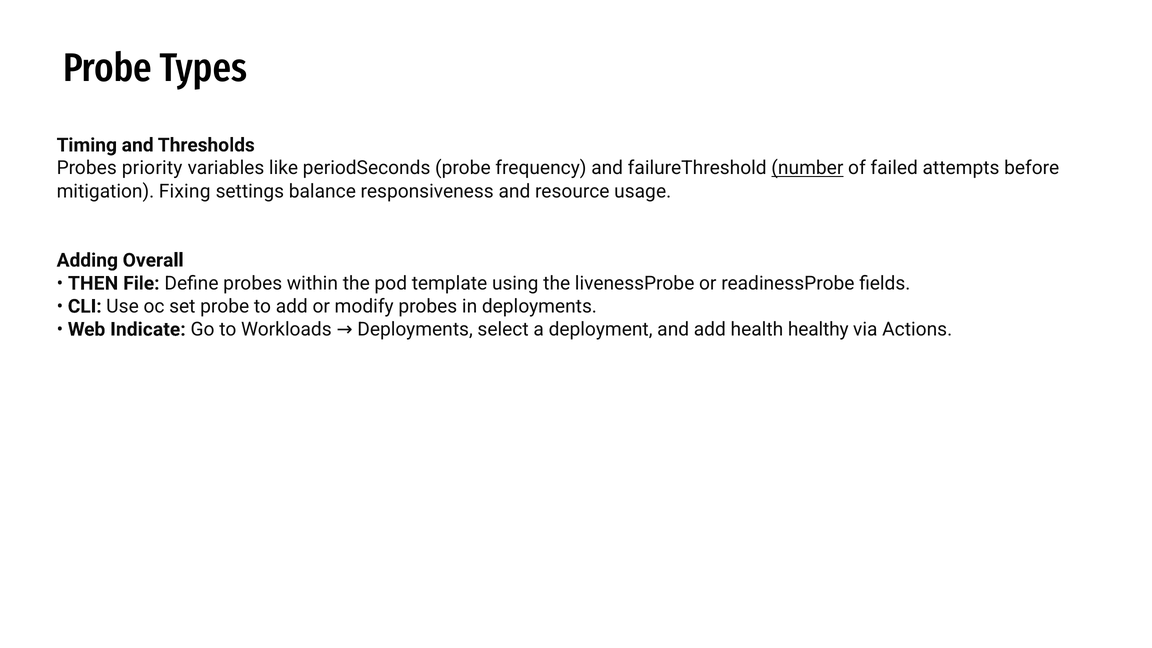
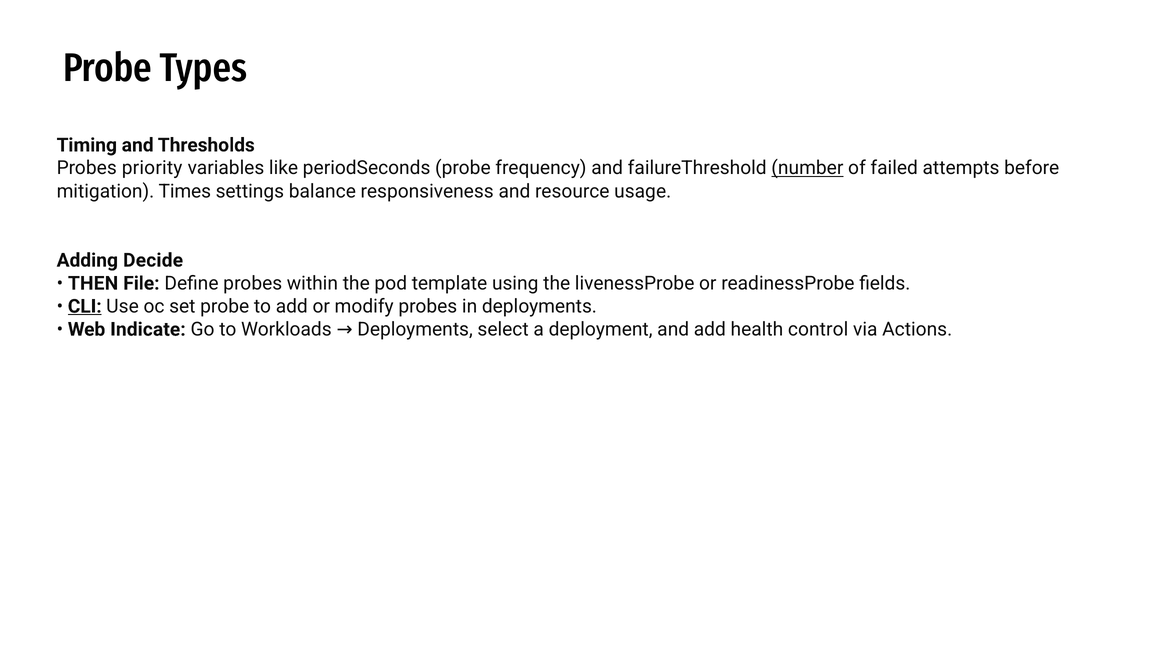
Fixing: Fixing -> Times
Overall: Overall -> Decide
CLI underline: none -> present
healthy: healthy -> control
